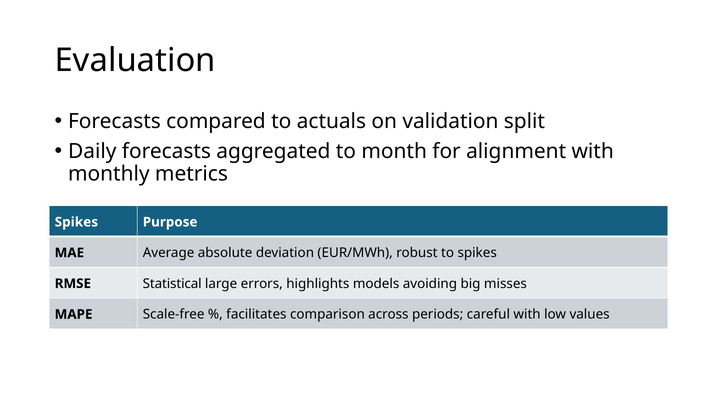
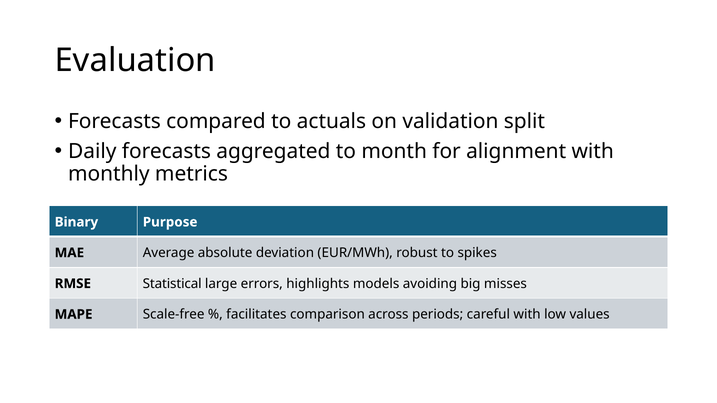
Spikes at (76, 222): Spikes -> Binary
